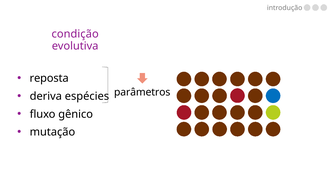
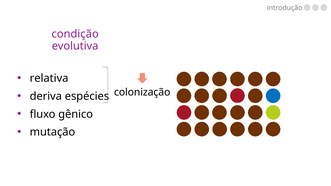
reposta: reposta -> relativa
parâmetros: parâmetros -> colonização
